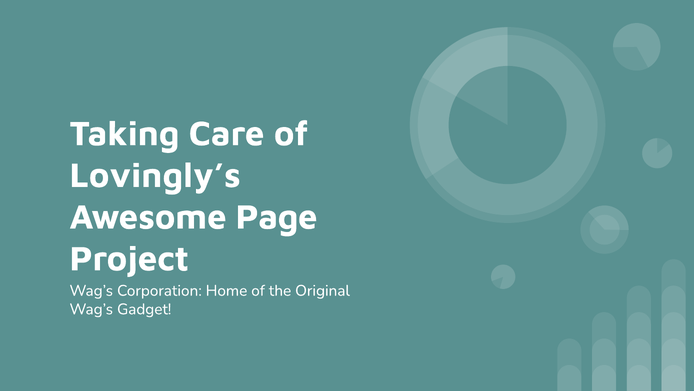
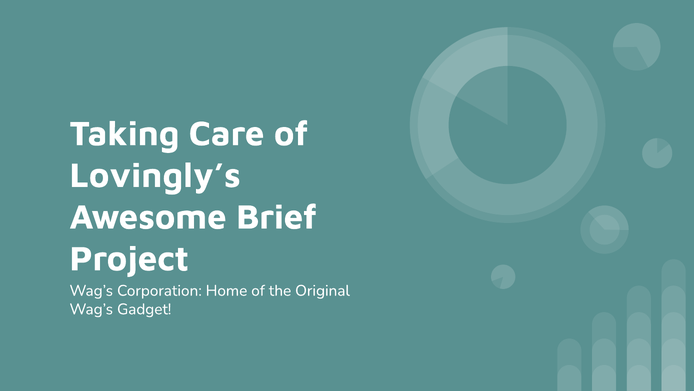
Page: Page -> Brief
